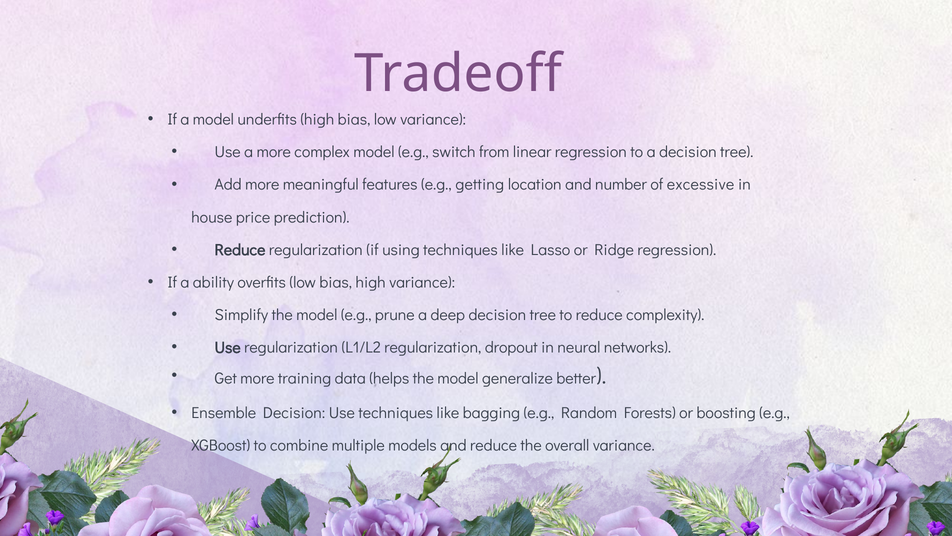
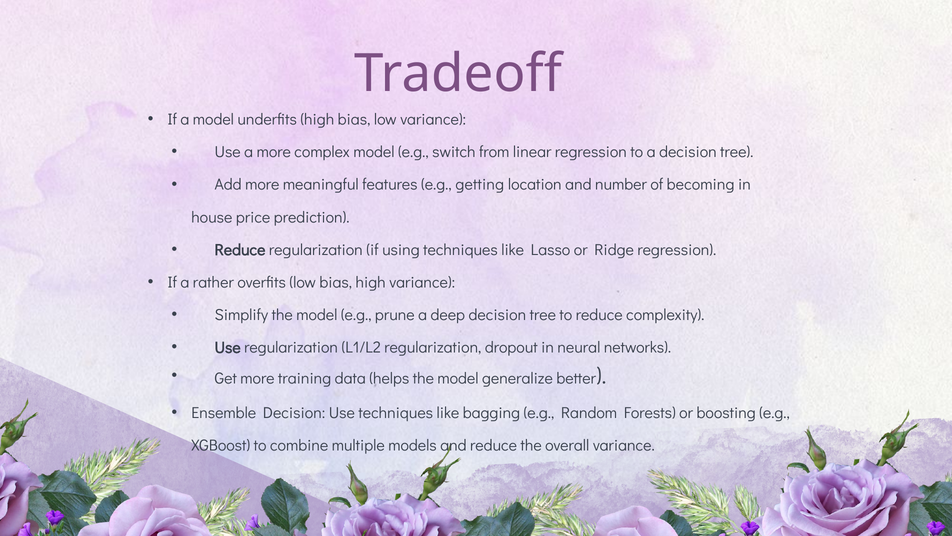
excessive: excessive -> becoming
ability: ability -> rather
